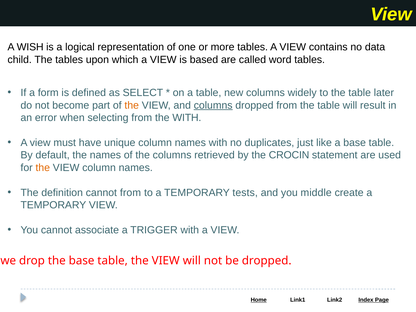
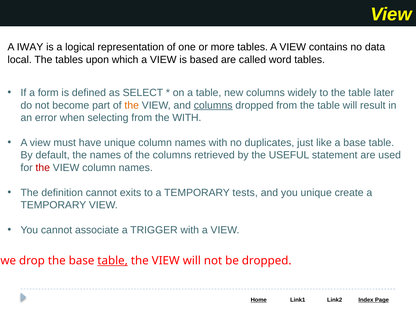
WISH: WISH -> IWAY
child: child -> local
CROCIN: CROCIN -> USEFUL
the at (43, 168) colour: orange -> red
cannot from: from -> exits
you middle: middle -> unique
table at (113, 261) underline: none -> present
